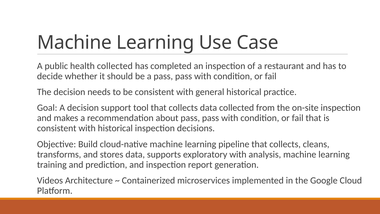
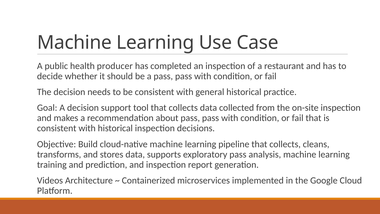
health collected: collected -> producer
exploratory with: with -> pass
